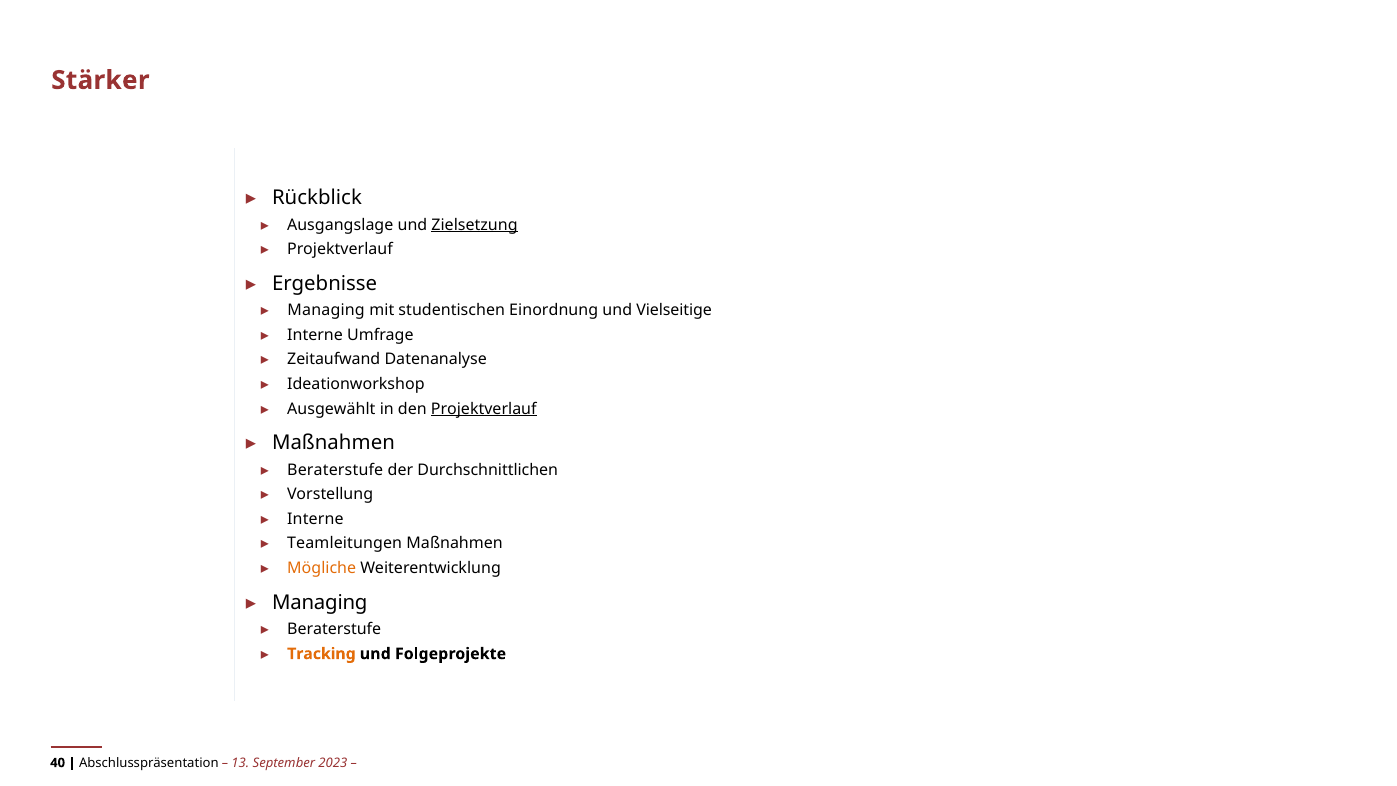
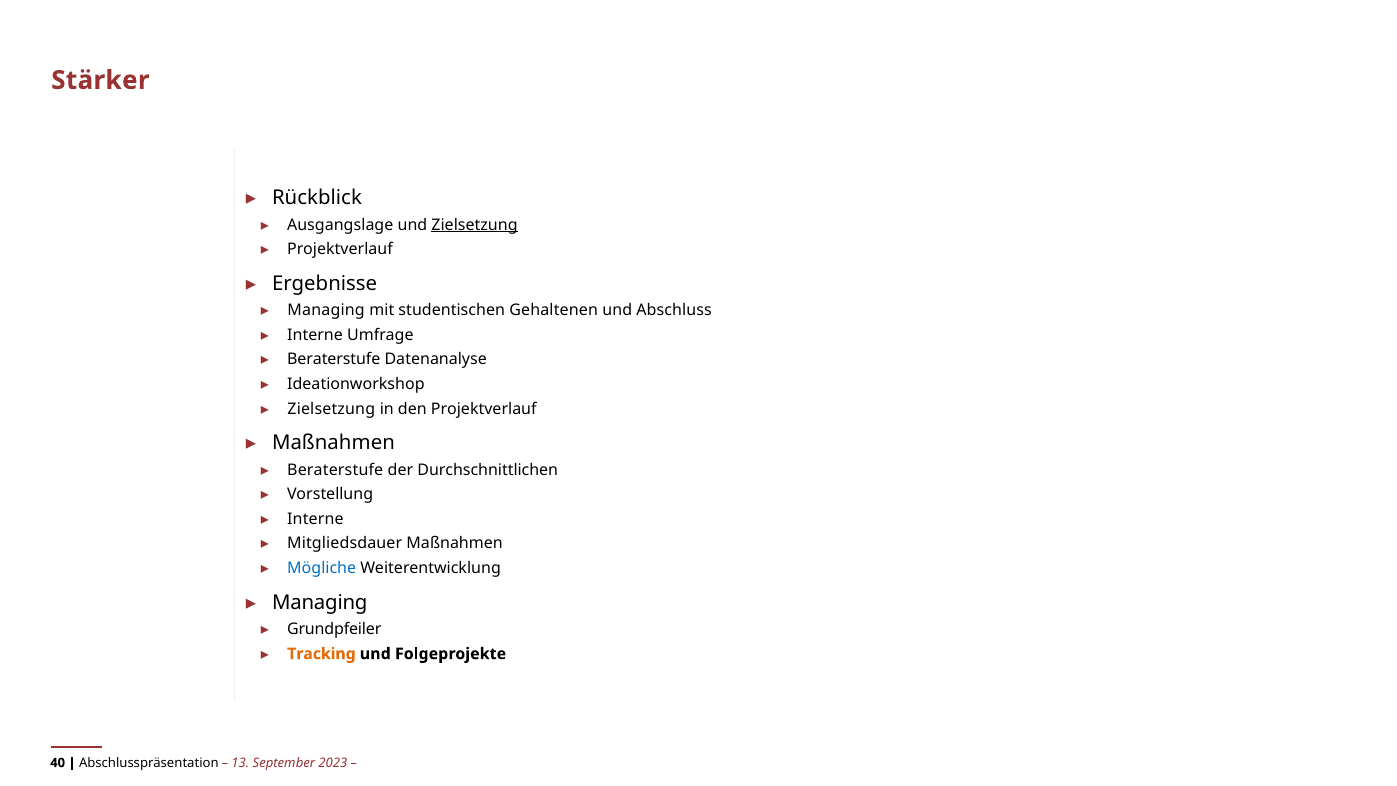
Einordnung: Einordnung -> Gehaltenen
Vielseitige: Vielseitige -> Abschluss
Zeitaufwand at (334, 360): Zeitaufwand -> Beraterstufe
Ausgewählt at (331, 409): Ausgewählt -> Zielsetzung
Projektverlauf at (484, 409) underline: present -> none
Teamleitungen: Teamleitungen -> Mitgliedsdauer
Mögliche colour: orange -> blue
Beraterstufe at (334, 629): Beraterstufe -> Grundpfeiler
